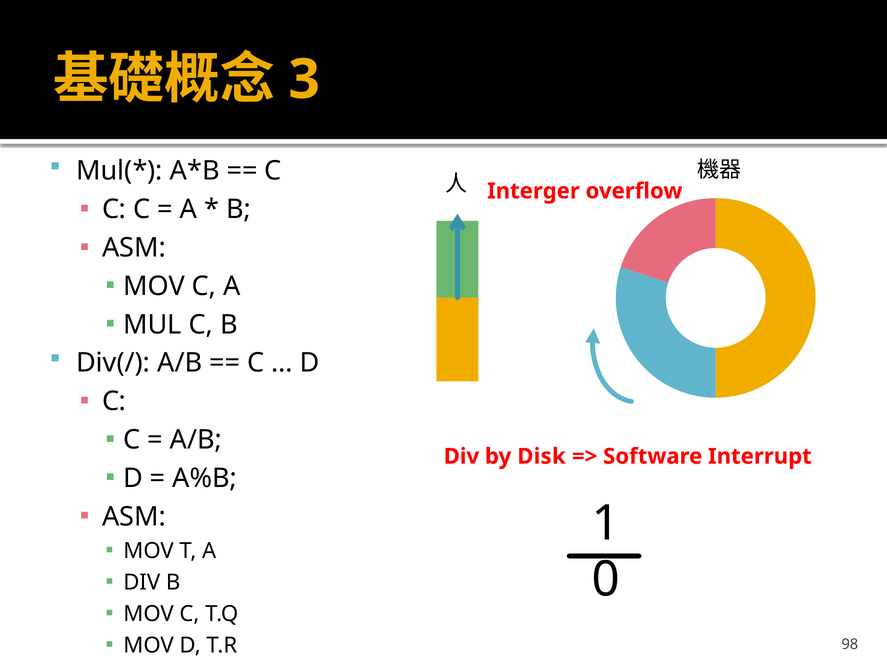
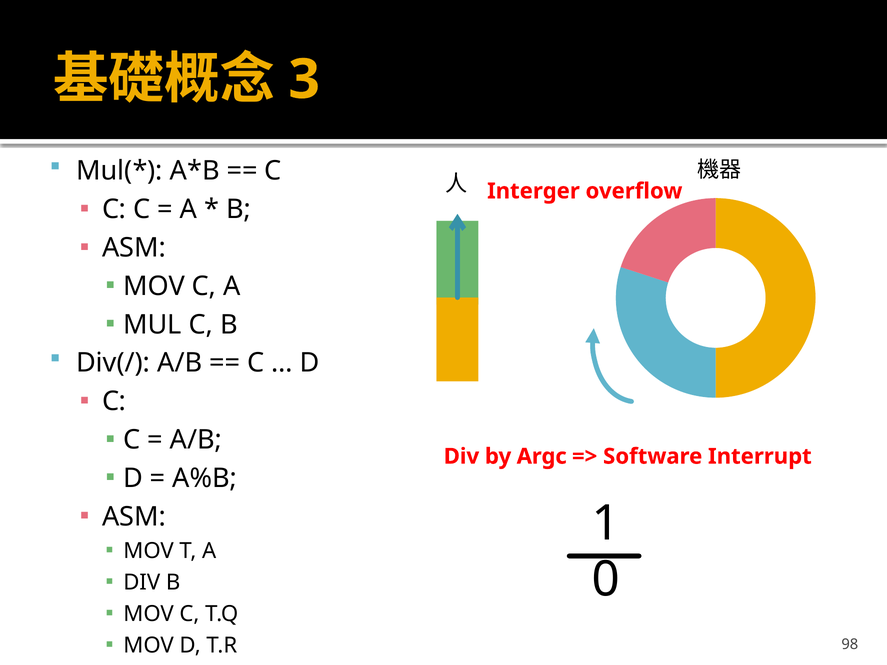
Disk: Disk -> Argc
